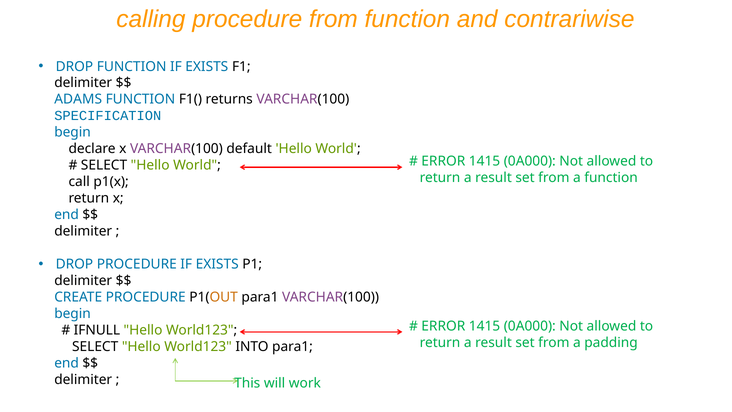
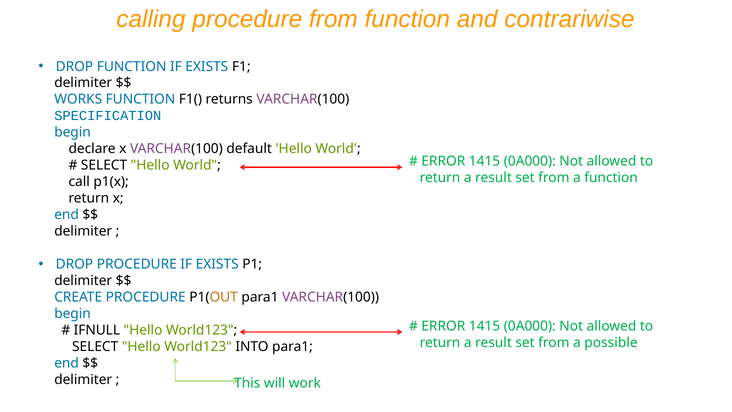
ADAMS: ADAMS -> WORKS
padding: padding -> possible
